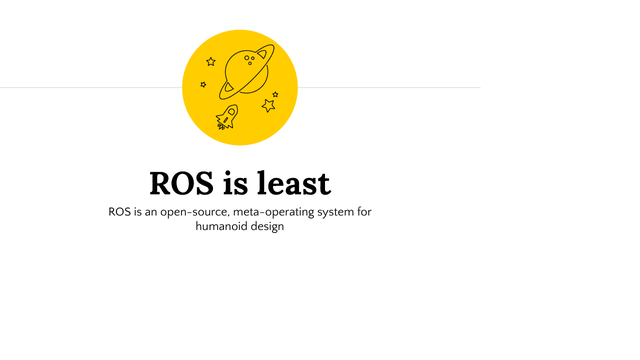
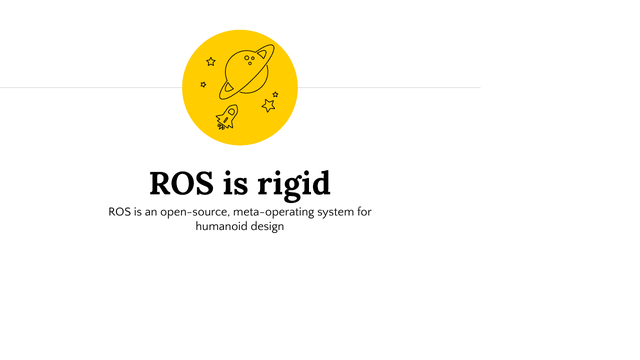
least: least -> rigid
